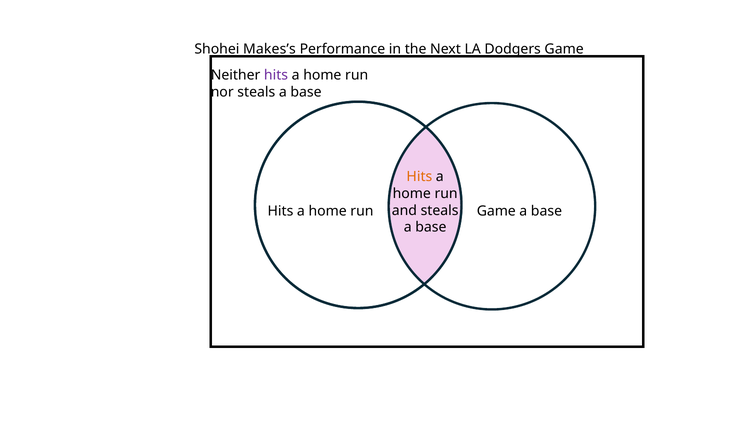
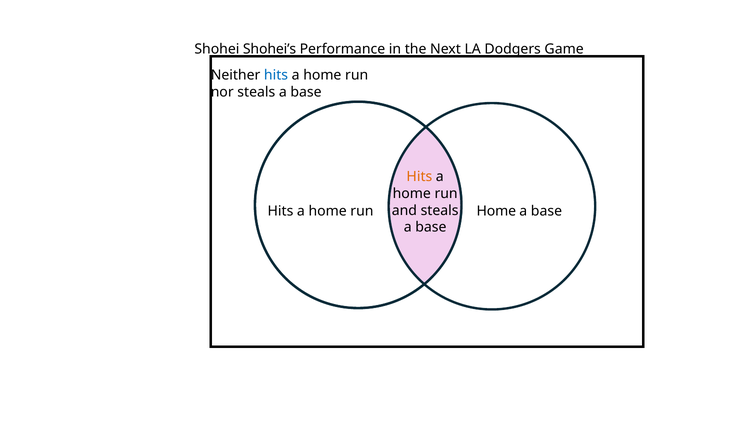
Makes’s: Makes’s -> Shohei’s
hits at (276, 75) colour: purple -> blue
run Game: Game -> Home
